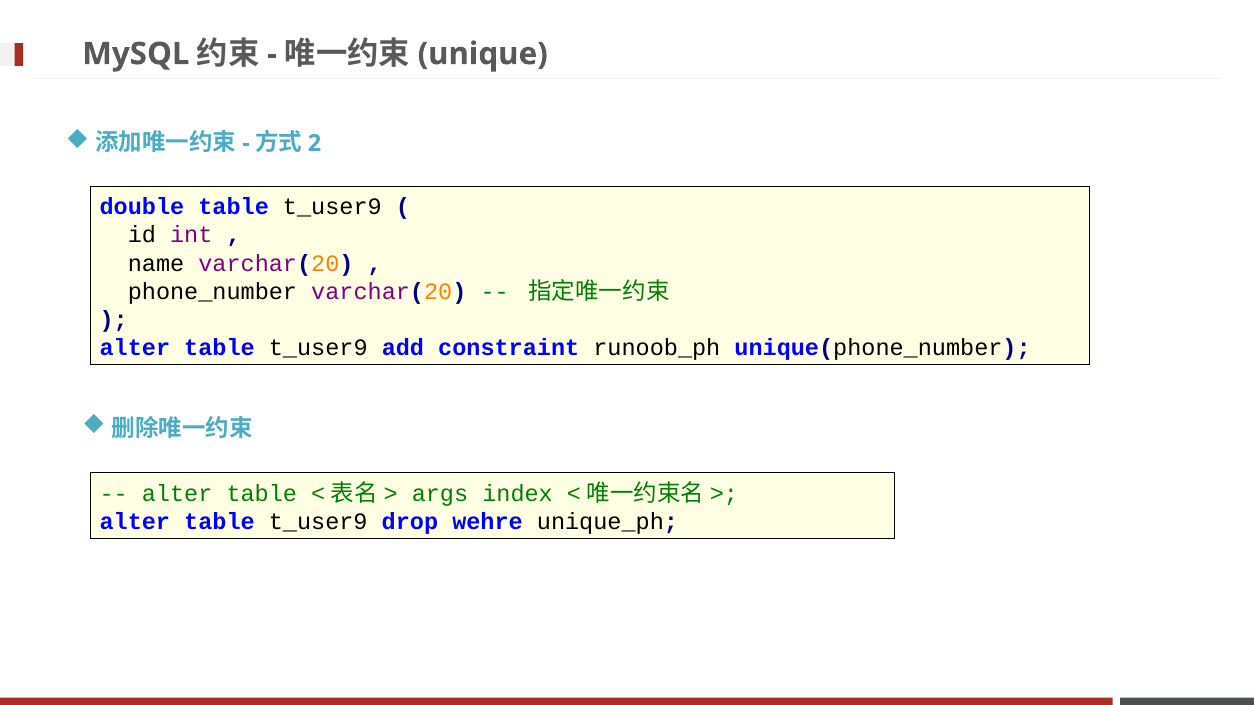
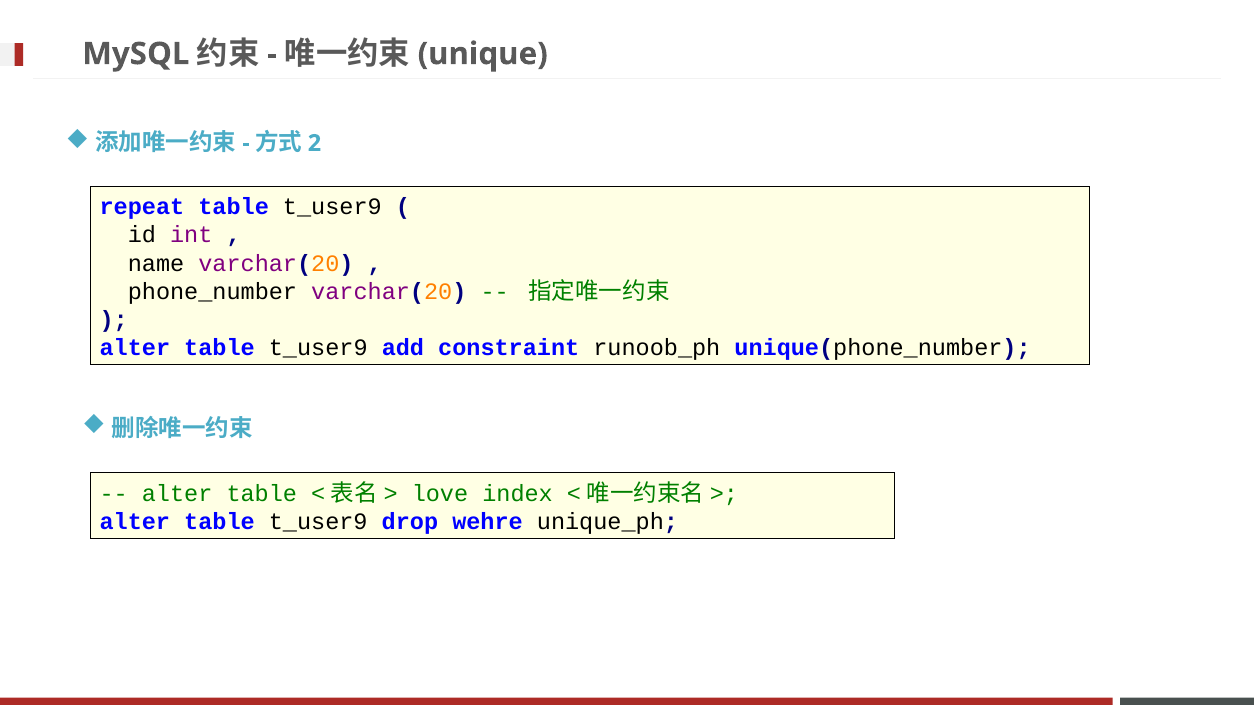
double: double -> repeat
args: args -> love
